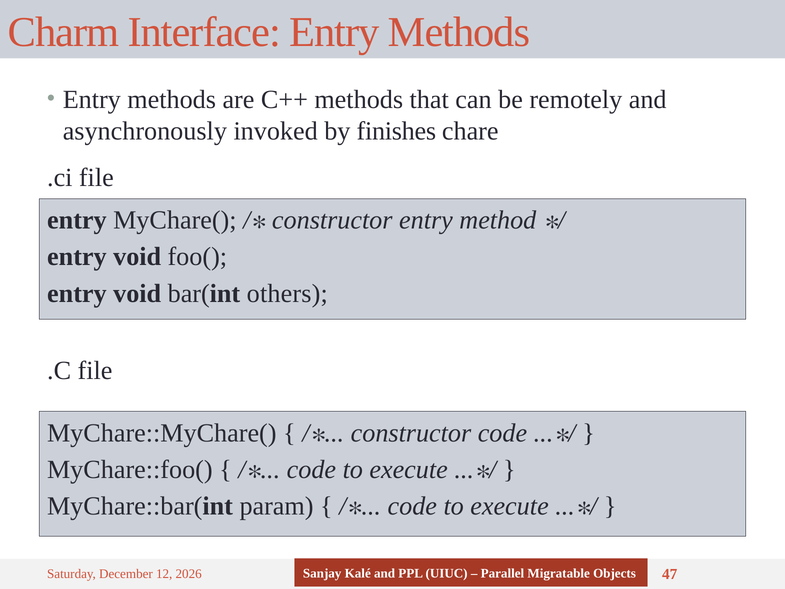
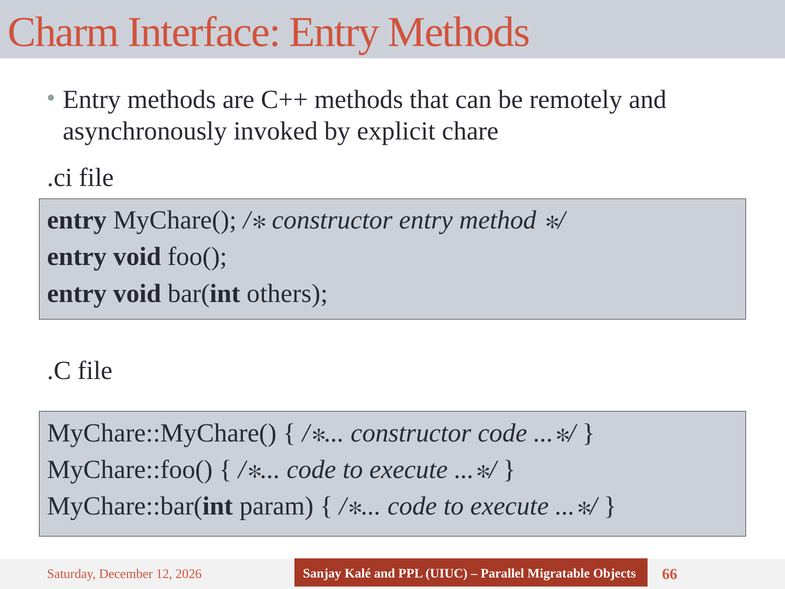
finishes: finishes -> explicit
47: 47 -> 66
